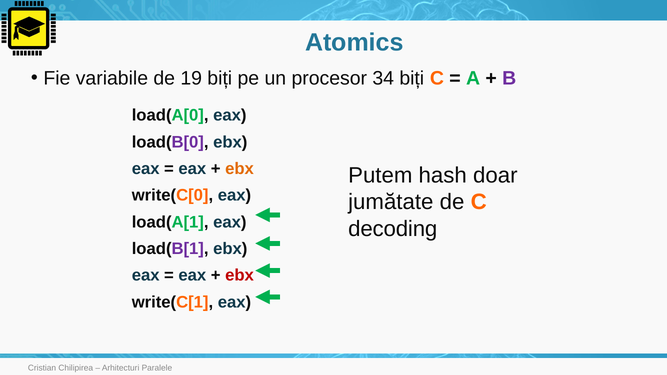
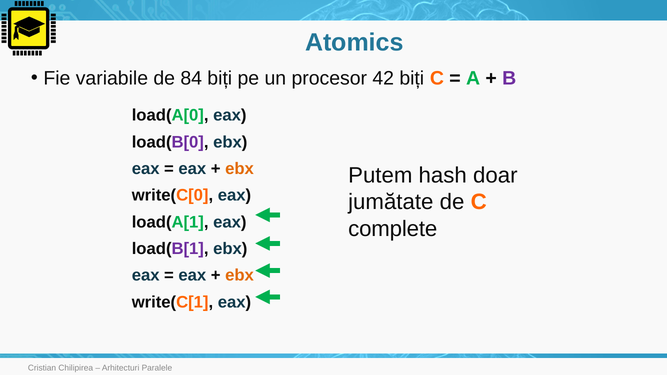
19: 19 -> 84
34: 34 -> 42
decoding: decoding -> complete
ebx at (240, 275) colour: red -> orange
